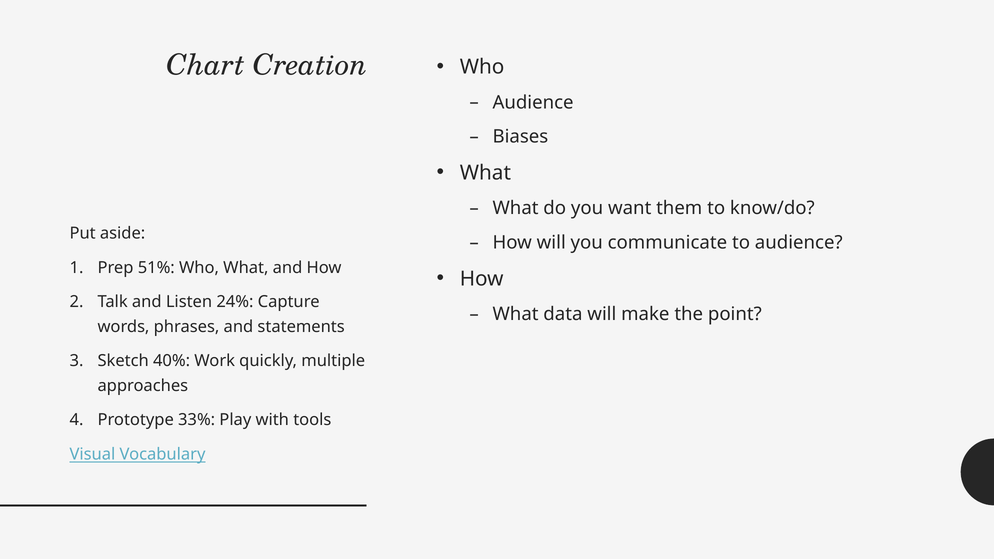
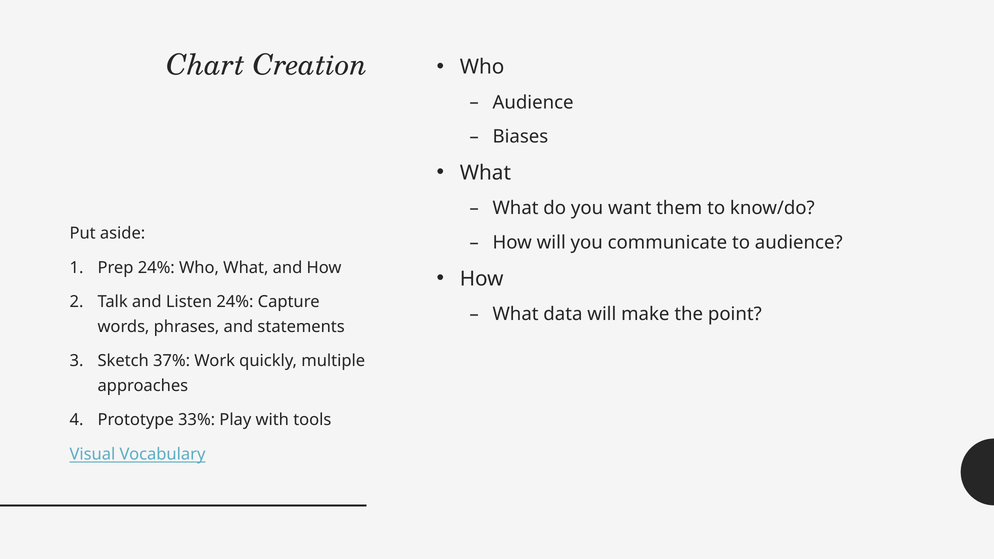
Prep 51%: 51% -> 24%
40%: 40% -> 37%
